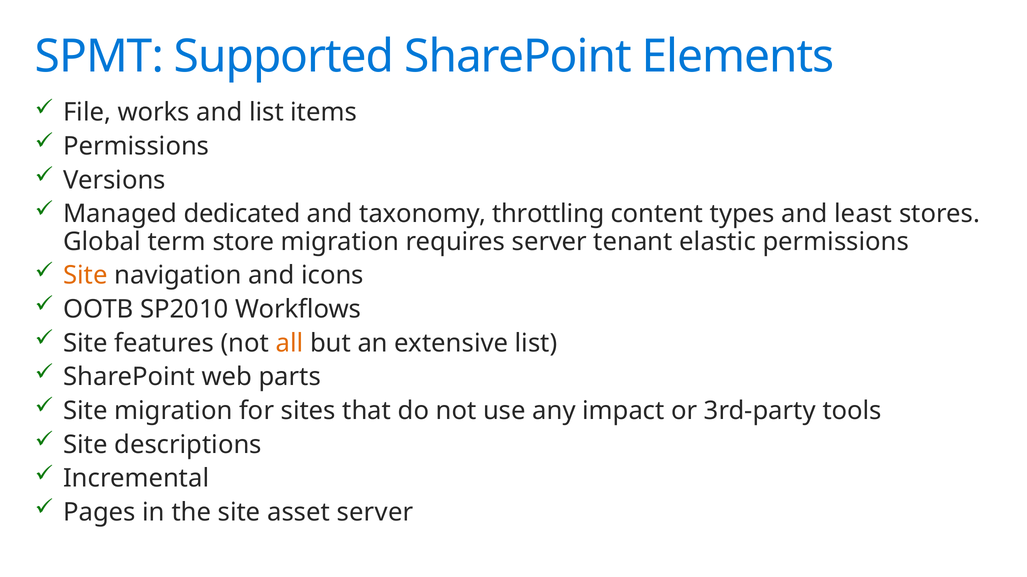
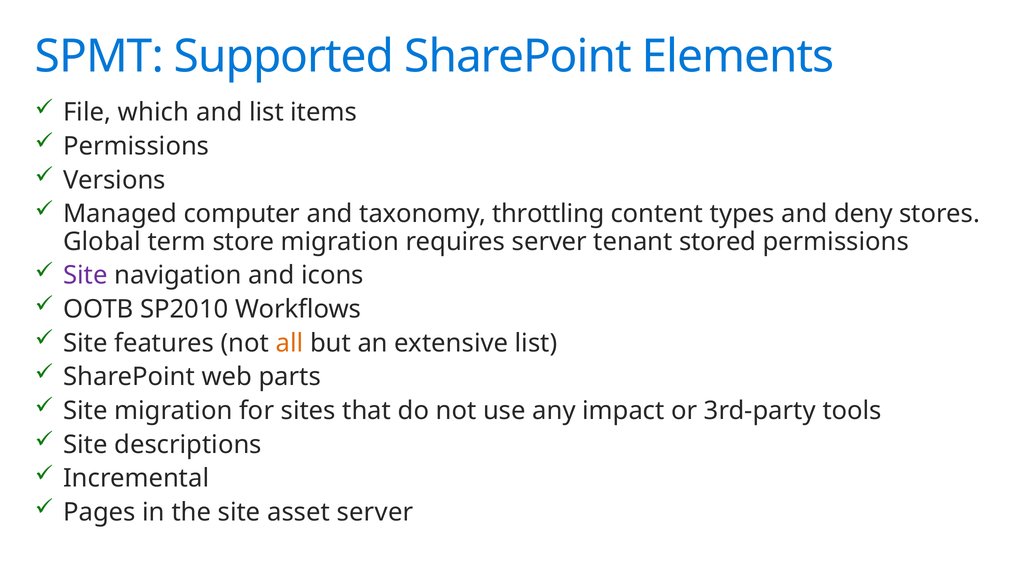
works: works -> which
dedicated: dedicated -> computer
least: least -> deny
elastic: elastic -> stored
Site at (85, 276) colour: orange -> purple
